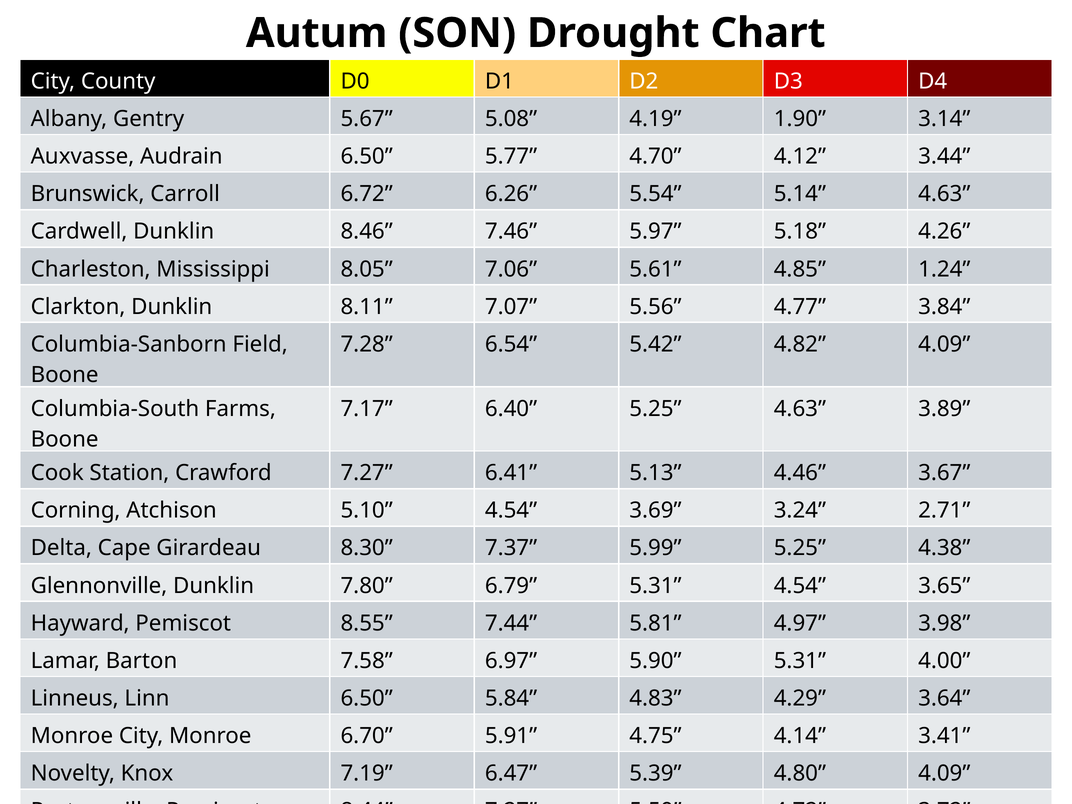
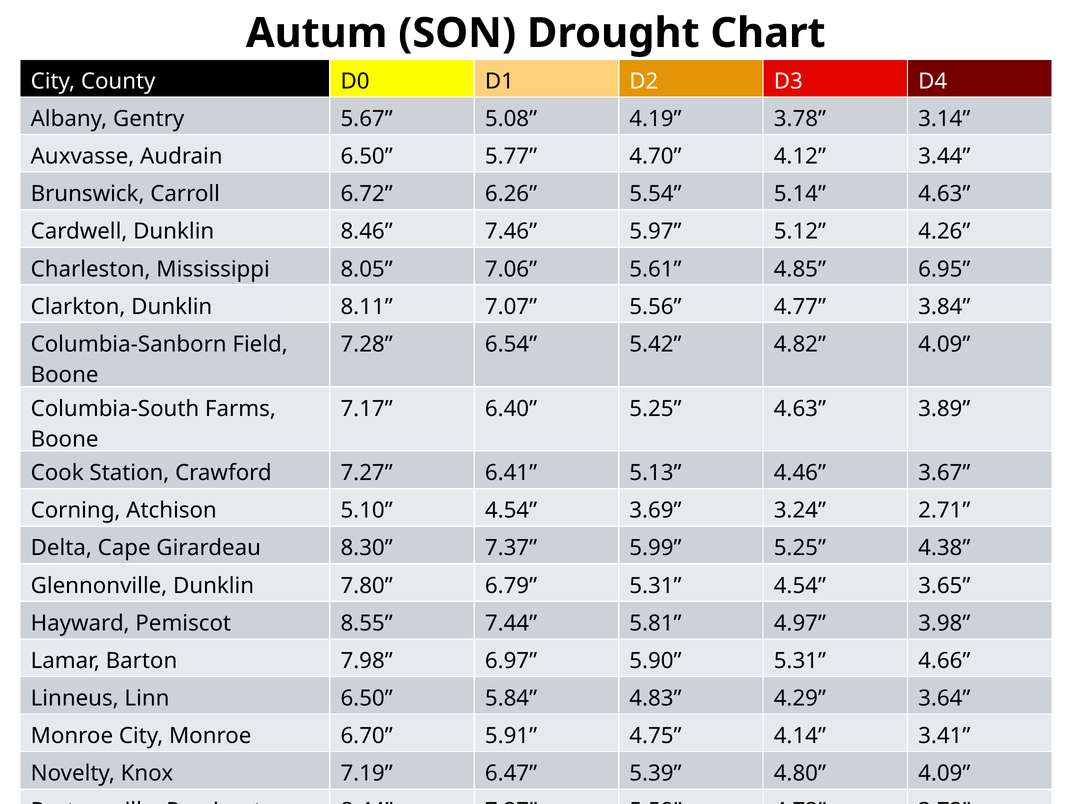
1.90: 1.90 -> 3.78
5.18: 5.18 -> 5.12
1.24: 1.24 -> 6.95
7.58: 7.58 -> 7.98
4.00: 4.00 -> 4.66
